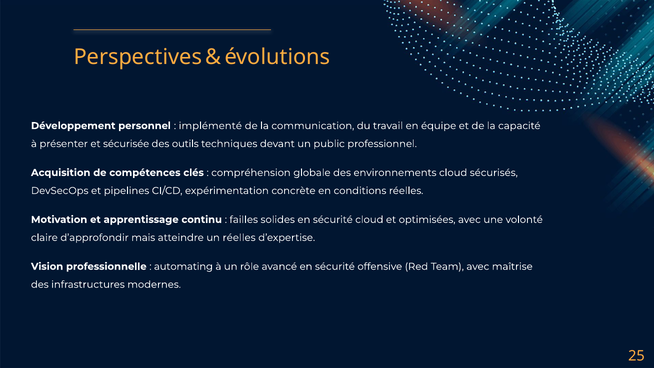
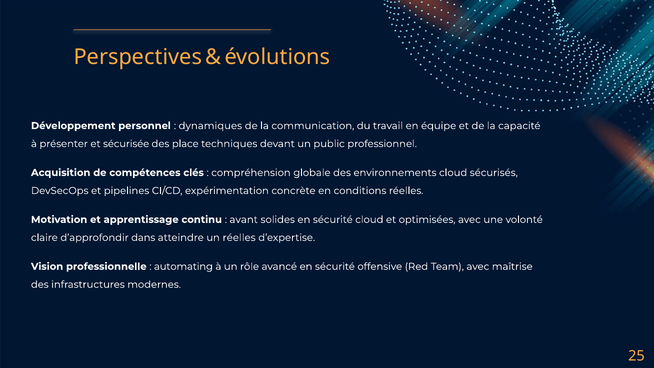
implémenté: implémenté -> dynamiques
outils: outils -> place
failles: failles -> avant
mais: mais -> dans
